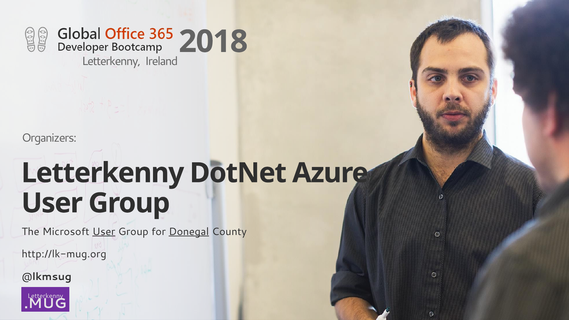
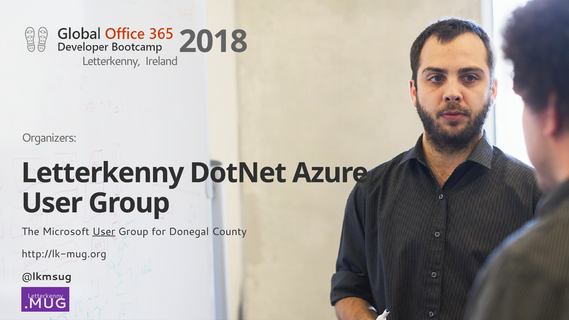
Donegal underline: present -> none
